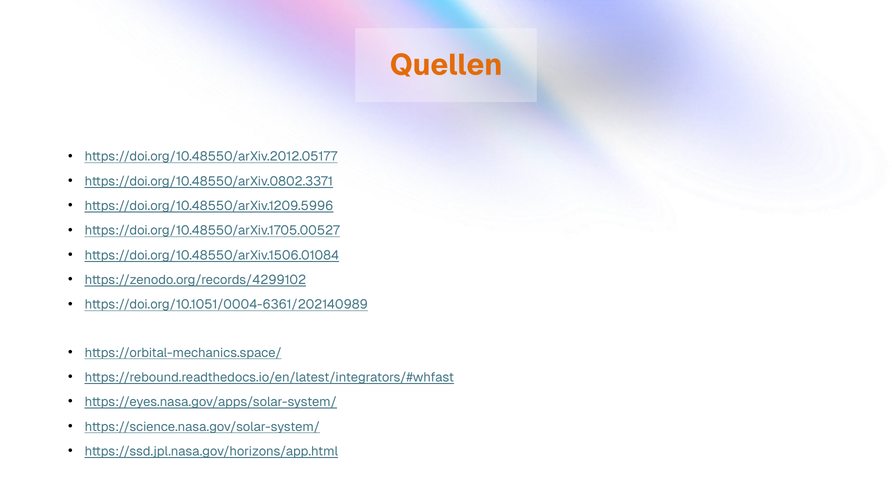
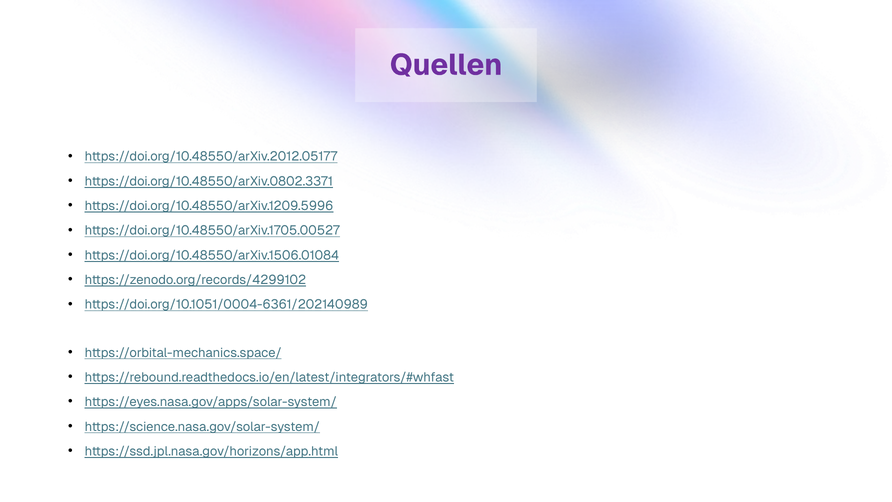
Quellen colour: orange -> purple
